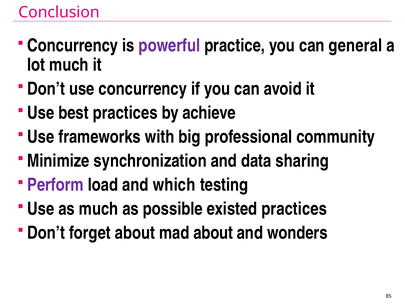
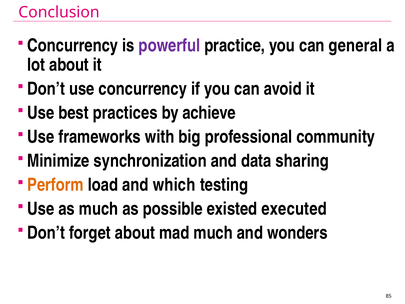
lot much: much -> about
Perform colour: purple -> orange
existed practices: practices -> executed
mad about: about -> much
